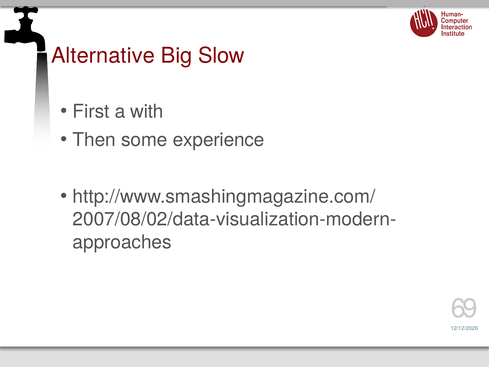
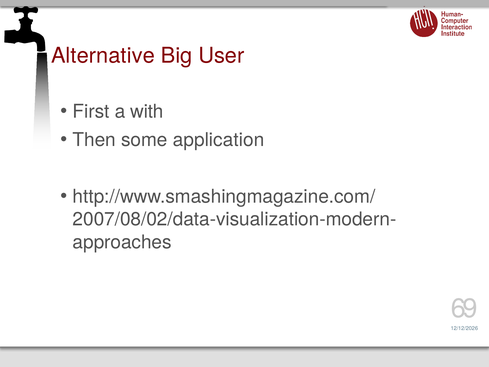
Slow: Slow -> User
experience: experience -> application
